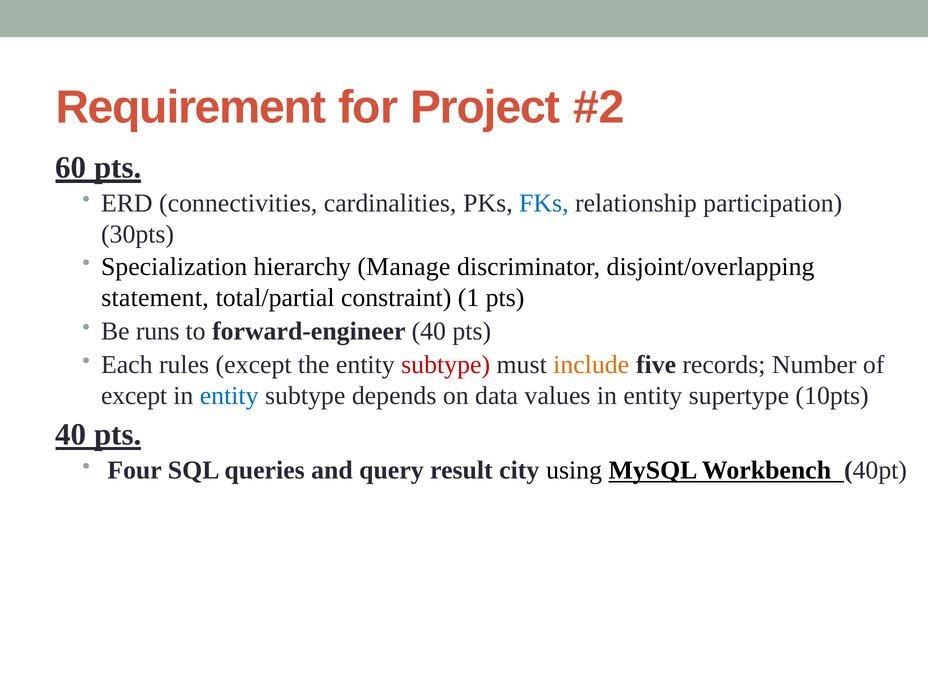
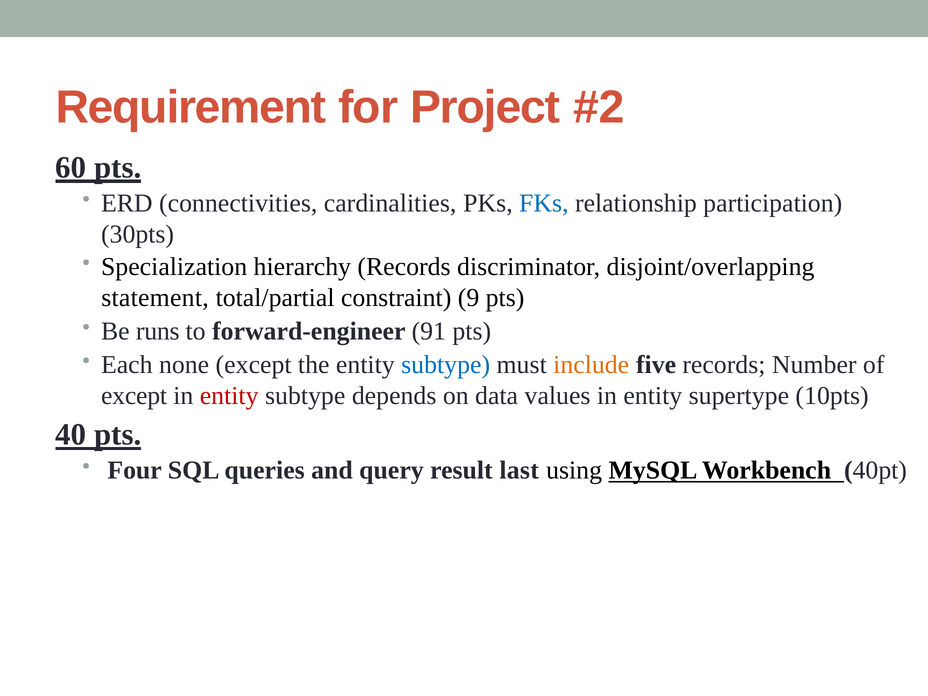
hierarchy Manage: Manage -> Records
1: 1 -> 9
forward-engineer 40: 40 -> 91
rules: rules -> none
subtype at (446, 365) colour: red -> blue
entity at (229, 396) colour: blue -> red
city: city -> last
